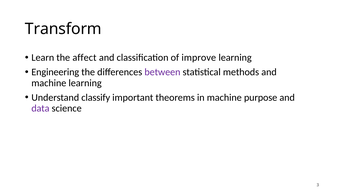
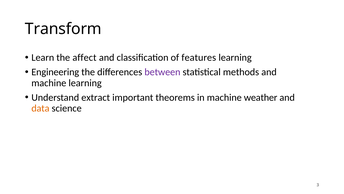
improve: improve -> features
classify: classify -> extract
purpose: purpose -> weather
data colour: purple -> orange
